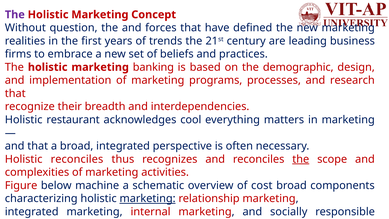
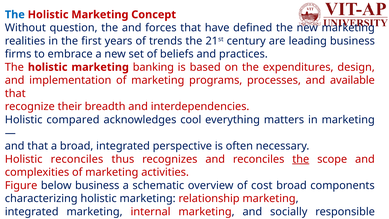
The at (15, 15) colour: purple -> blue
demographic: demographic -> expenditures
research: research -> available
restaurant: restaurant -> compared
below machine: machine -> business
marketing at (148, 198) underline: present -> none
